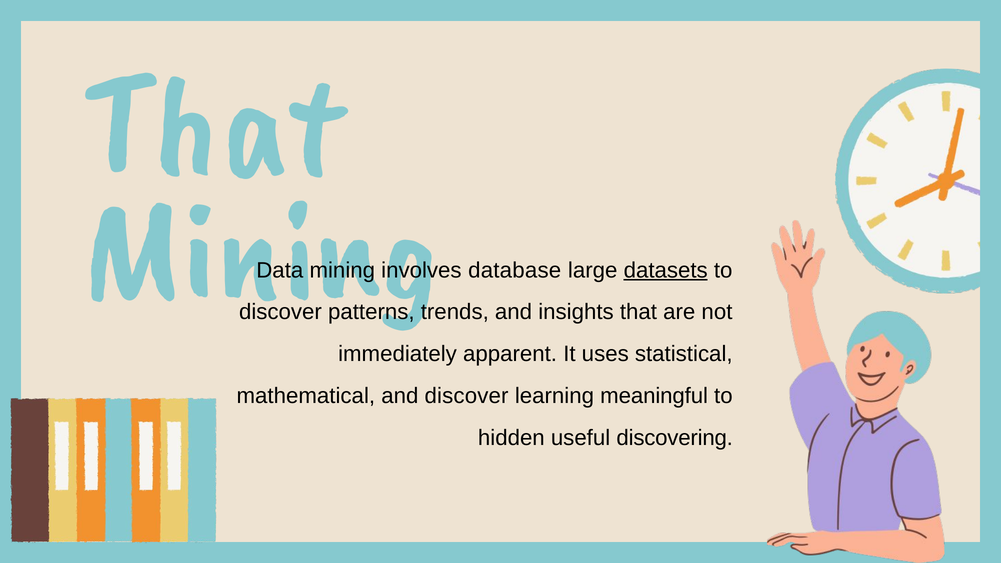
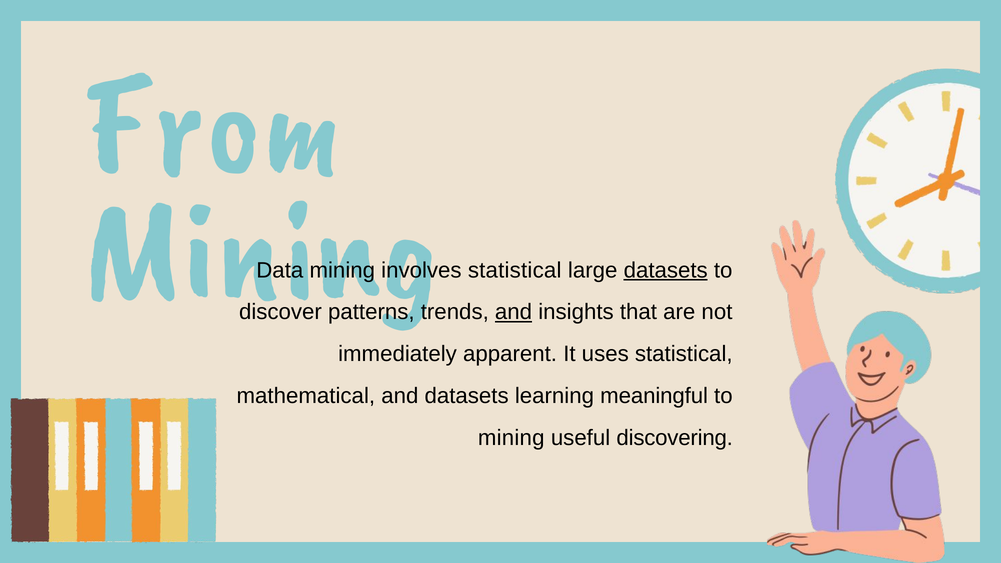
That at (212, 125): That -> From
database at (515, 270): database -> statistical
and at (514, 312) underline: none -> present
and discover: discover -> datasets
hidden at (511, 438): hidden -> mining
